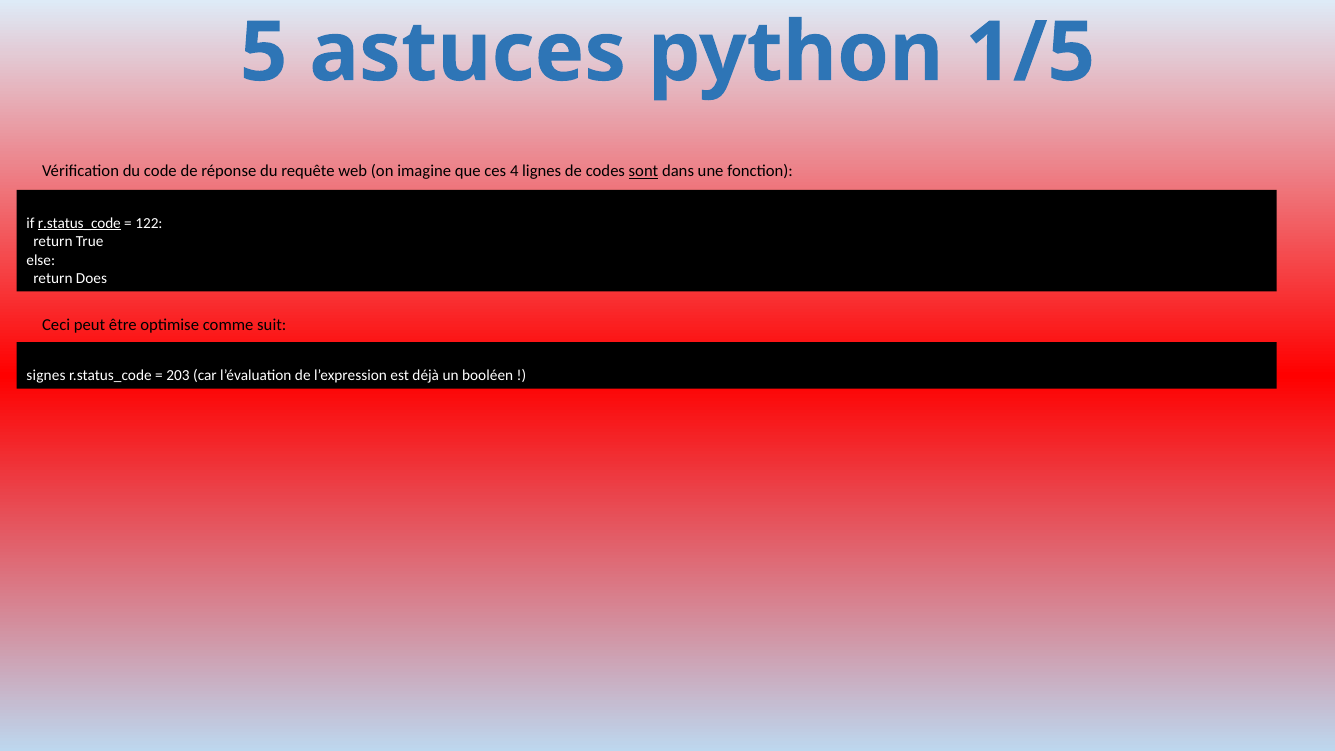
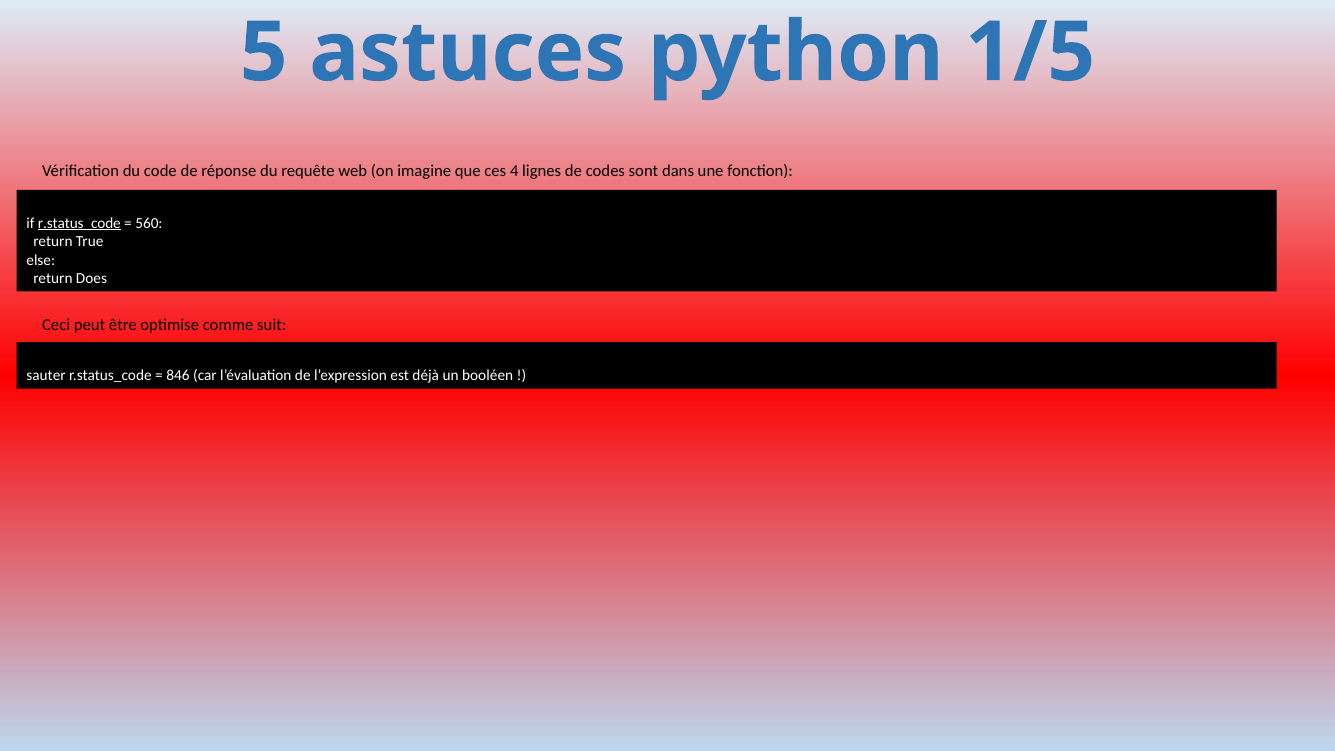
sont underline: present -> none
122: 122 -> 560
signes: signes -> sauter
203: 203 -> 846
